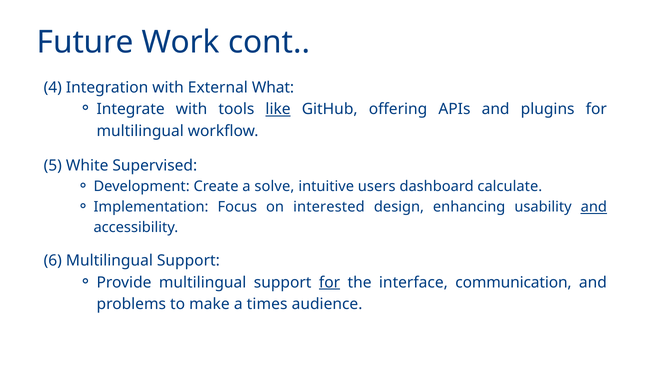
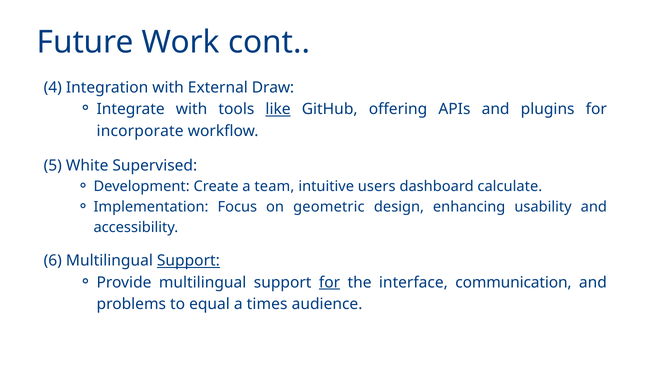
What: What -> Draw
multilingual at (140, 131): multilingual -> incorporate
solve: solve -> team
interested: interested -> geometric
and at (594, 207) underline: present -> none
Support at (188, 261) underline: none -> present
make: make -> equal
